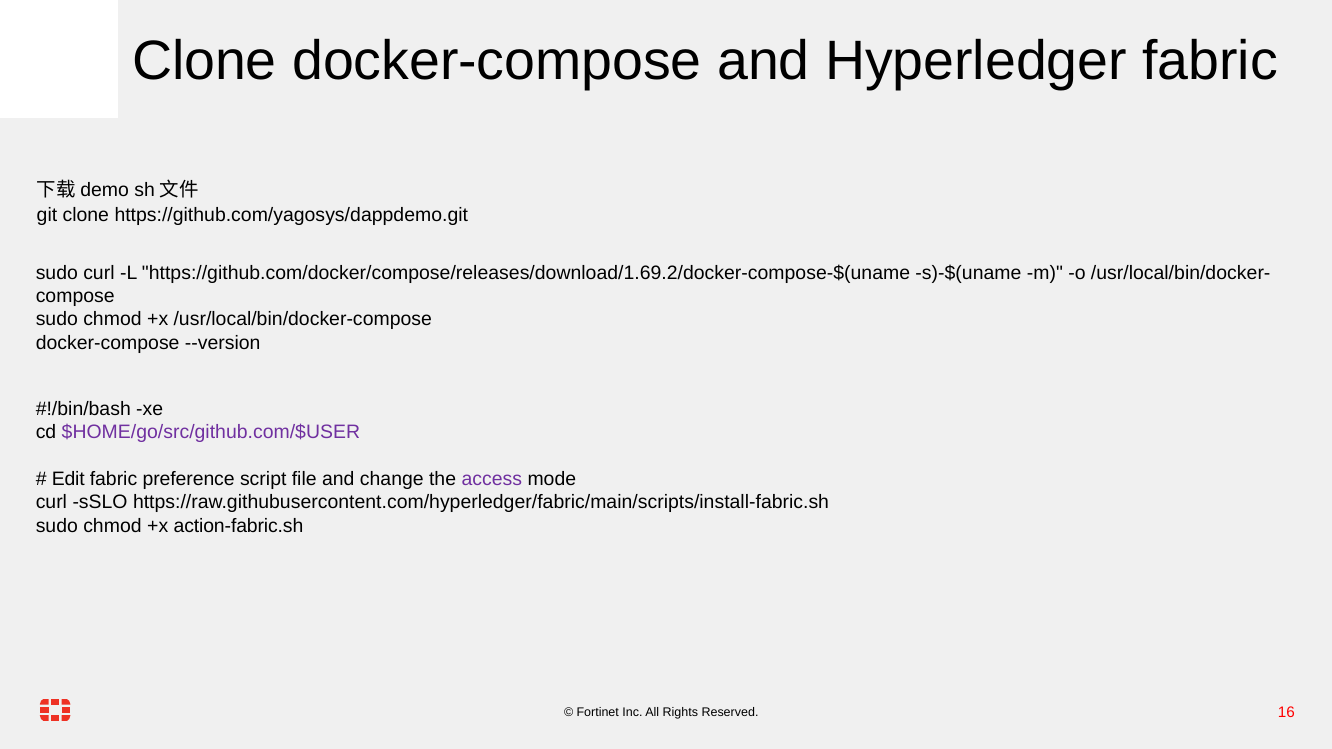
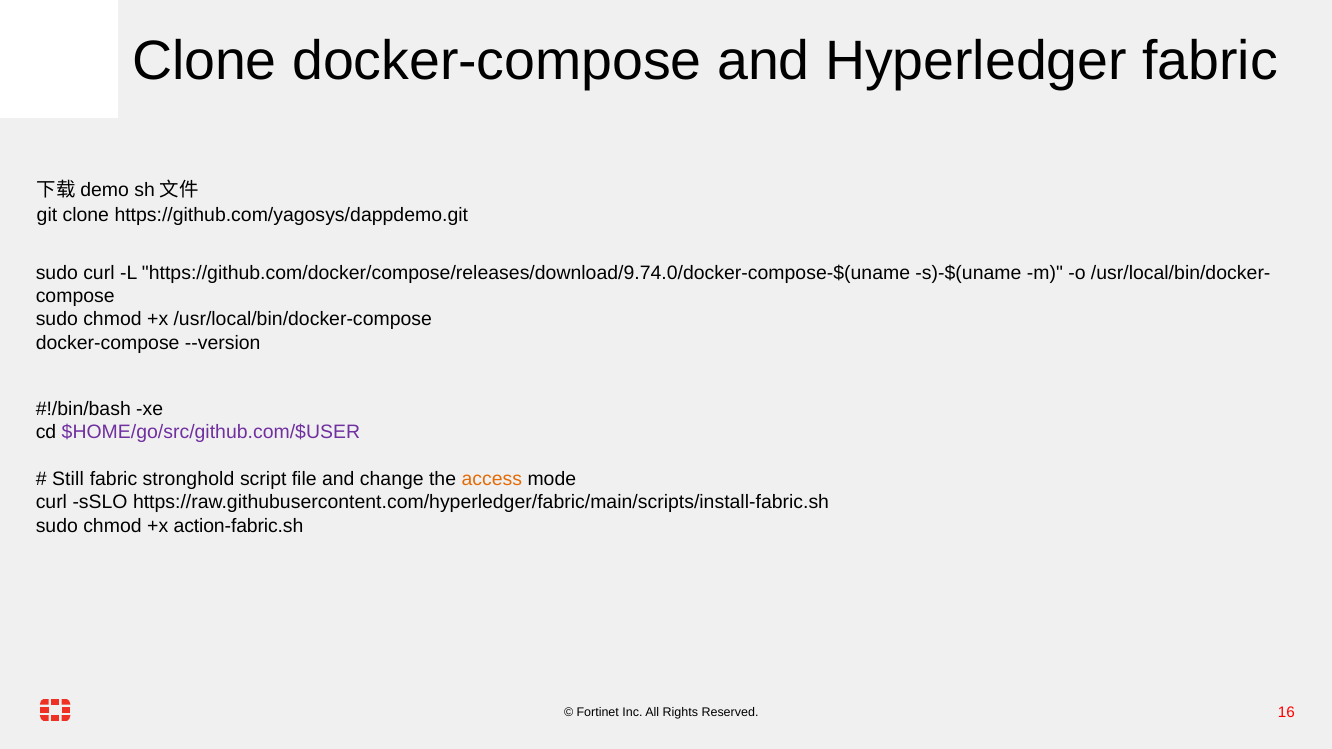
https://github.com/docker/compose/releases/download/1.69.2/docker-compose-$(uname: https://github.com/docker/compose/releases/download/1.69.2/docker-compose-$(uname -> https://github.com/docker/compose/releases/download/9.74.0/docker-compose-$(uname
Edit: Edit -> Still
preference: preference -> stronghold
access colour: purple -> orange
